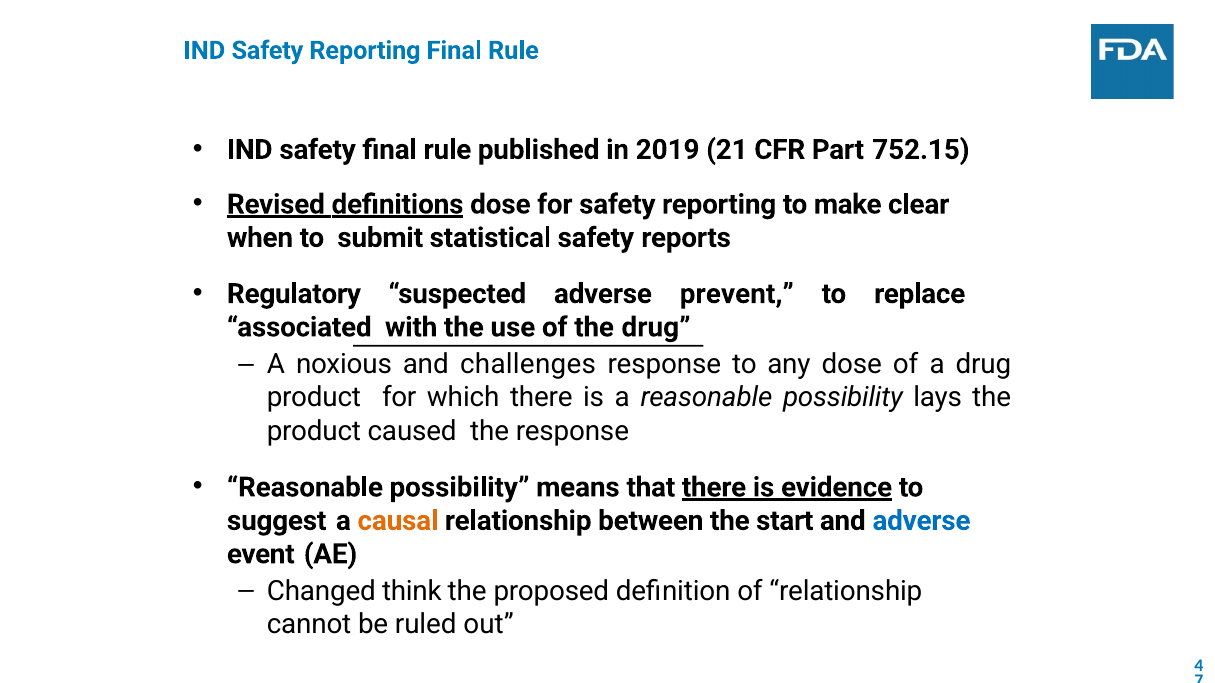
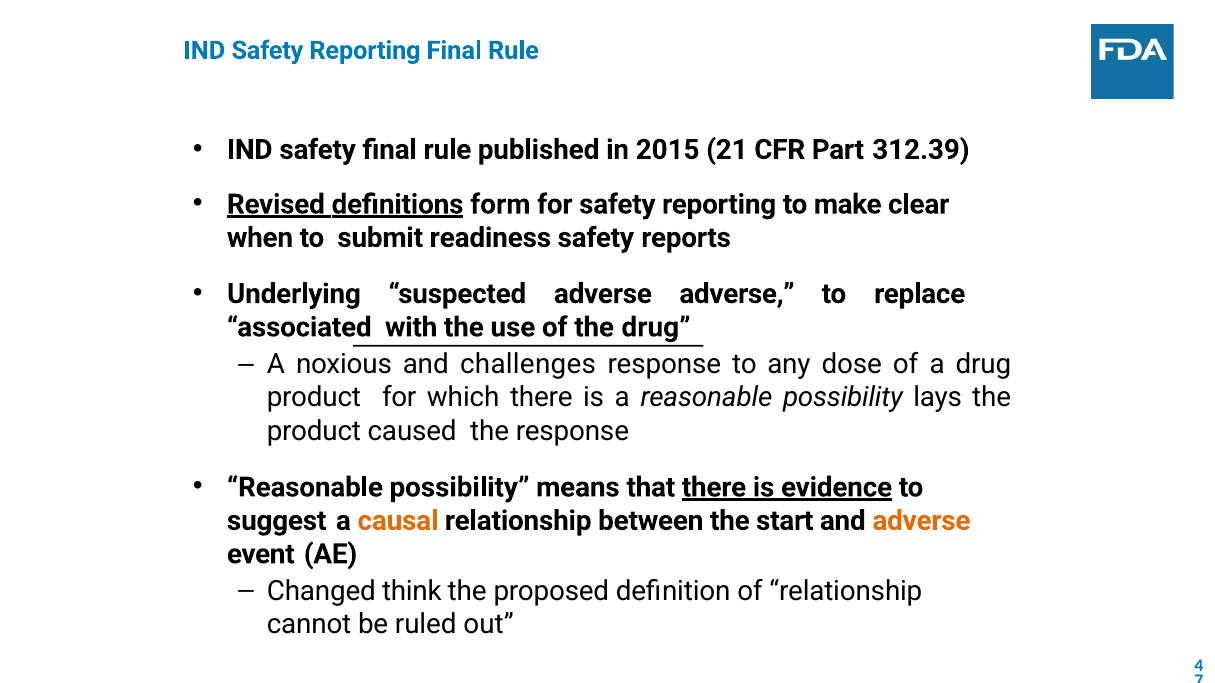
2019: 2019 -> 2015
752.15: 752.15 -> 312.39
definitions dose: dose -> form
statistical: statistical -> readiness
Regulatory: Regulatory -> Underlying
adverse prevent: prevent -> adverse
adverse at (921, 521) colour: blue -> orange
